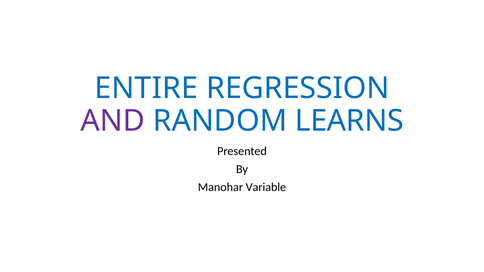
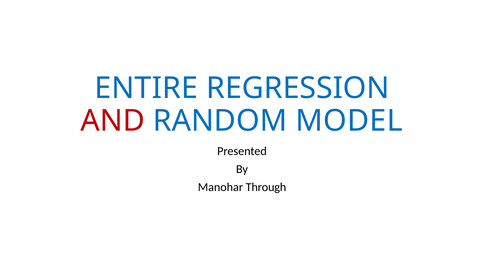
AND colour: purple -> red
LEARNS: LEARNS -> MODEL
Variable: Variable -> Through
